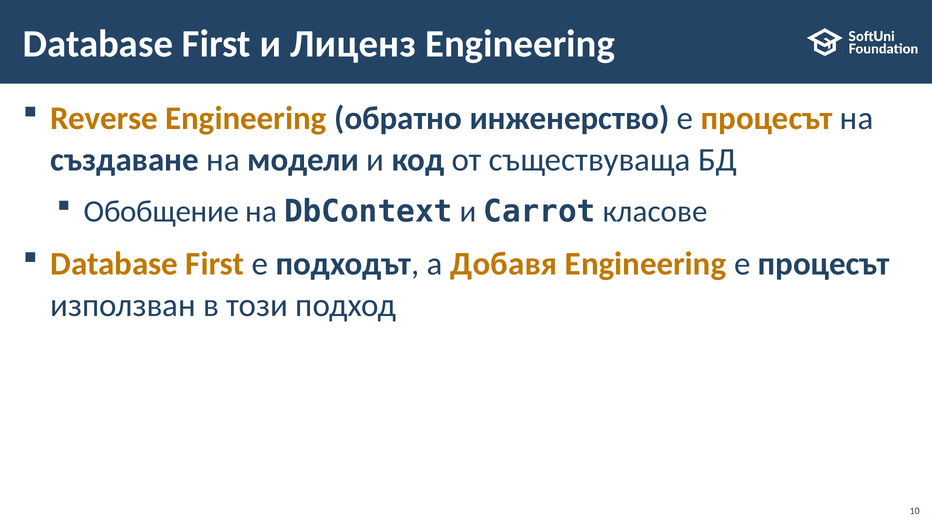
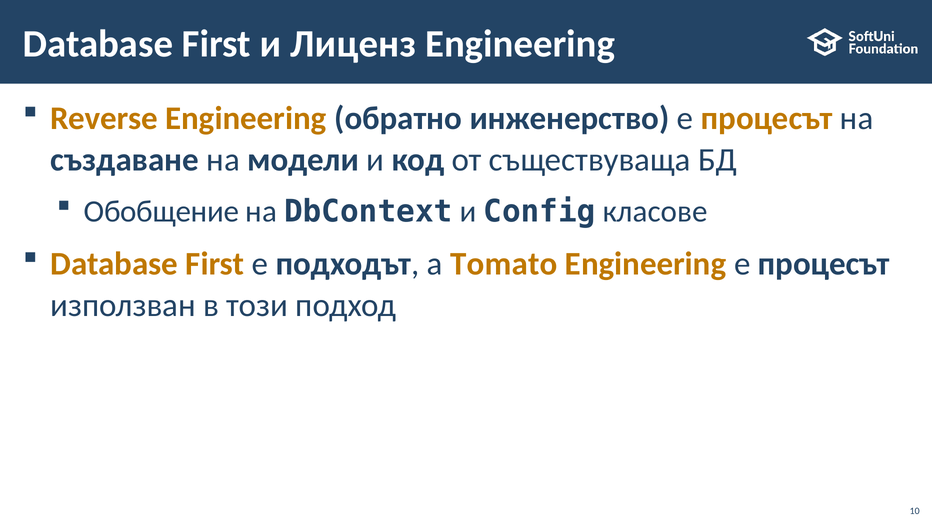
Carrot: Carrot -> Config
Добавя: Добавя -> Tomato
